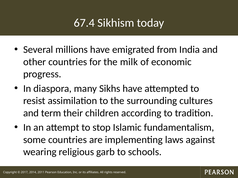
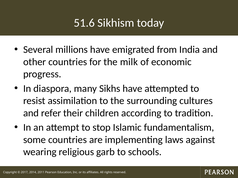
67.4: 67.4 -> 51.6
term: term -> refer
